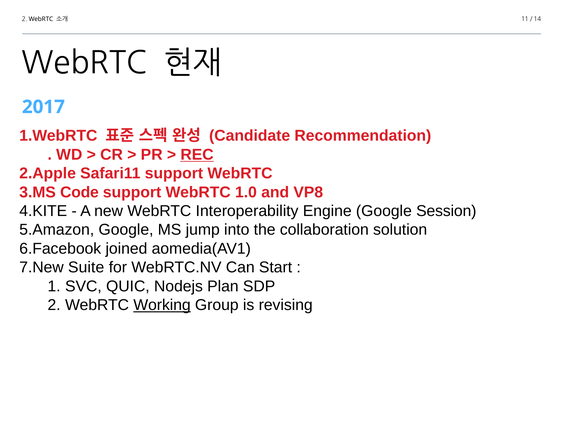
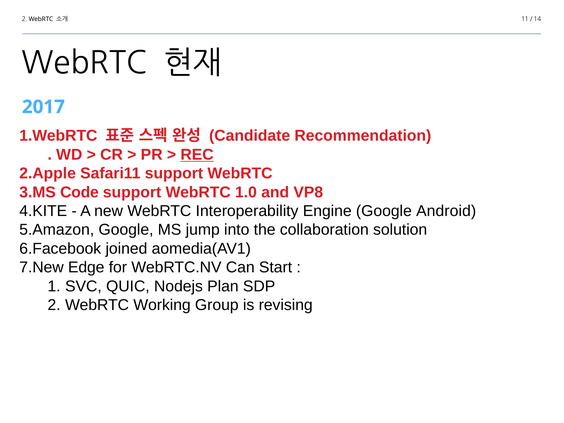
Session: Session -> Android
Suite: Suite -> Edge
Working underline: present -> none
